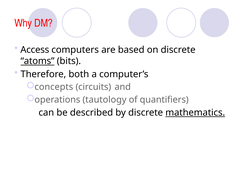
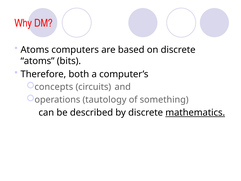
Access at (35, 50): Access -> Atoms
atoms at (38, 61) underline: present -> none
quantifiers: quantifiers -> something
